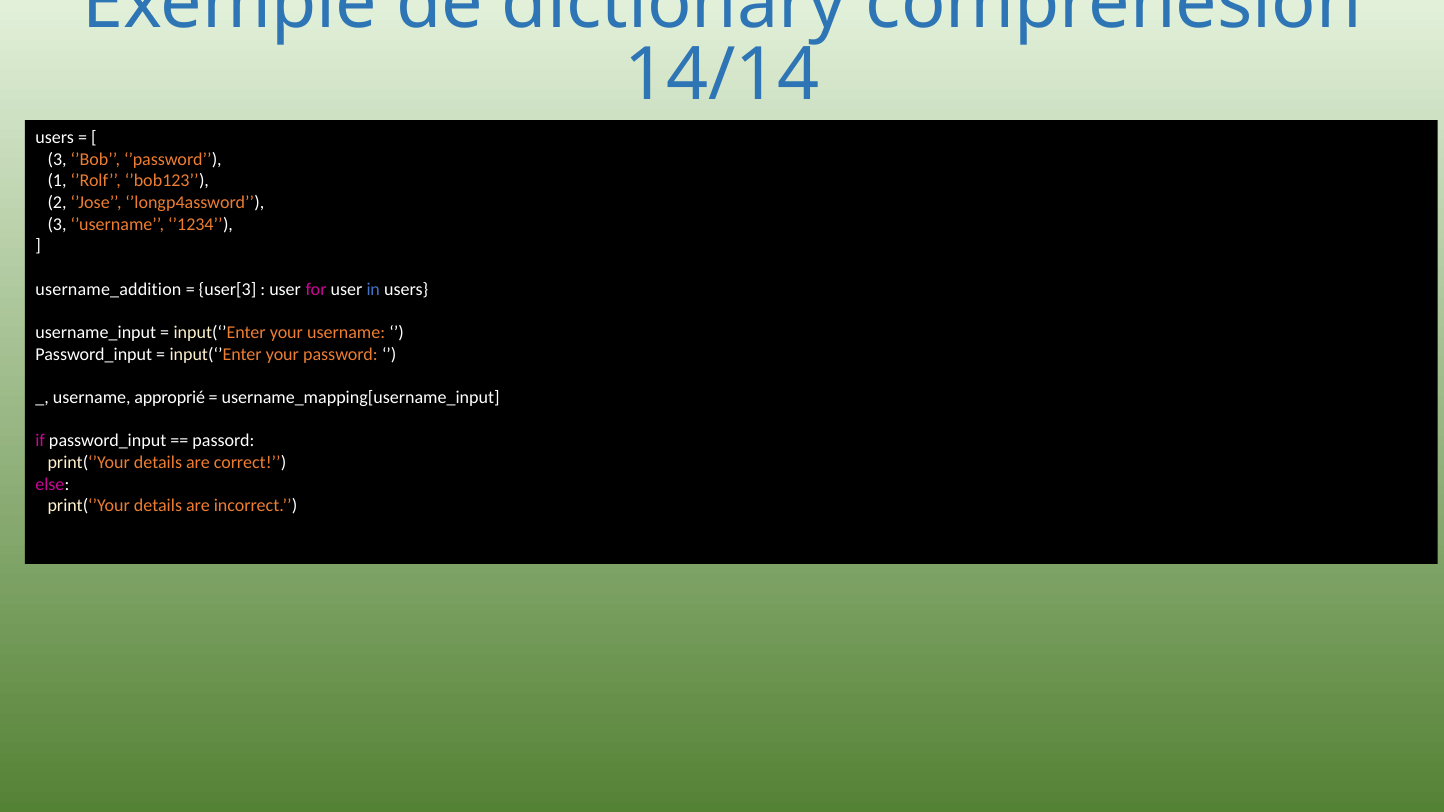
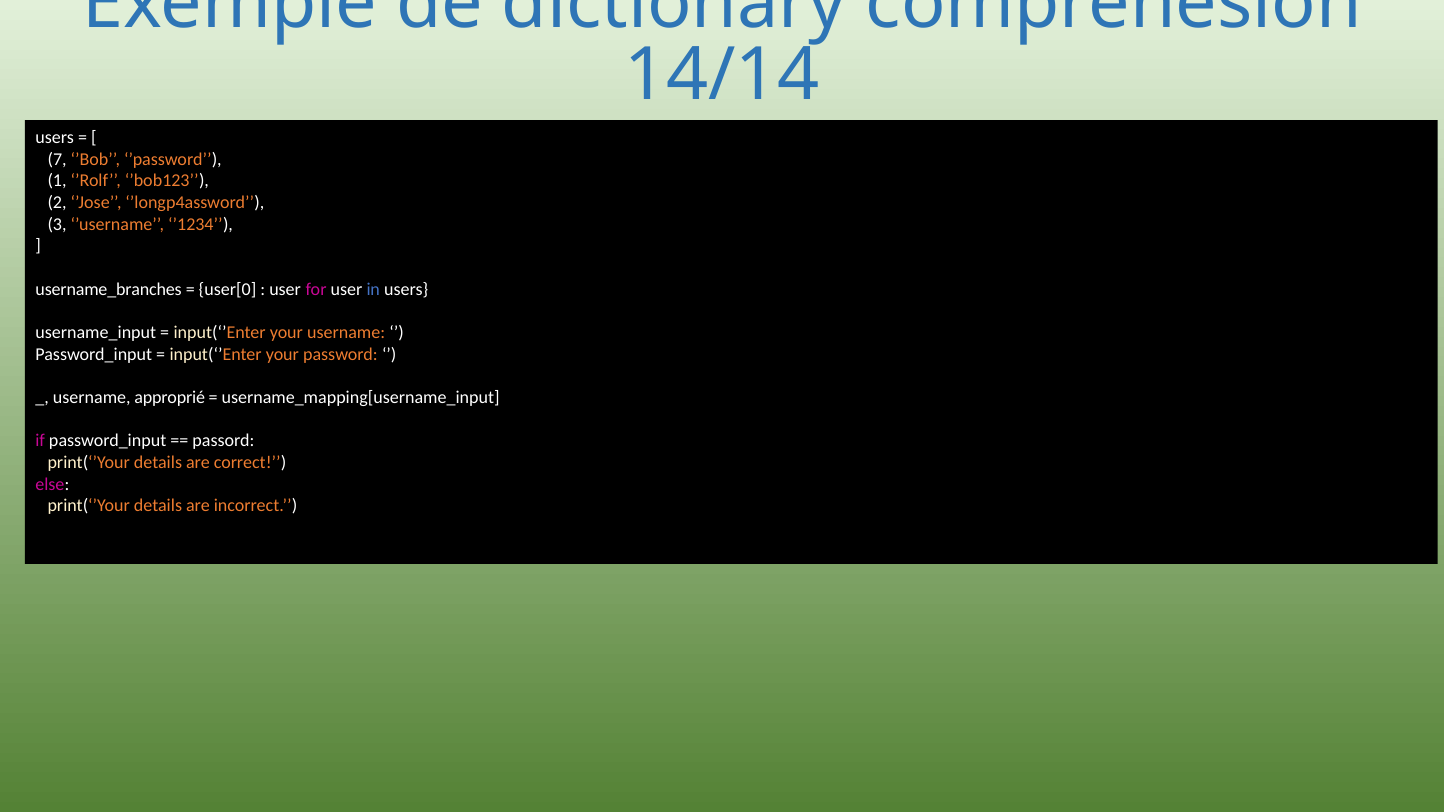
3 at (57, 159): 3 -> 7
username_addition: username_addition -> username_branches
user[3: user[3 -> user[0
